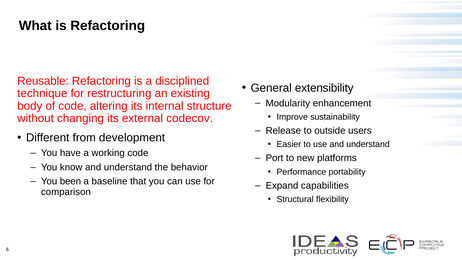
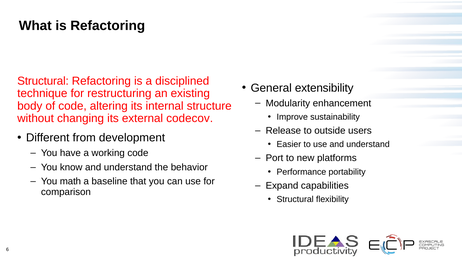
Reusable at (43, 81): Reusable -> Structural
been: been -> math
